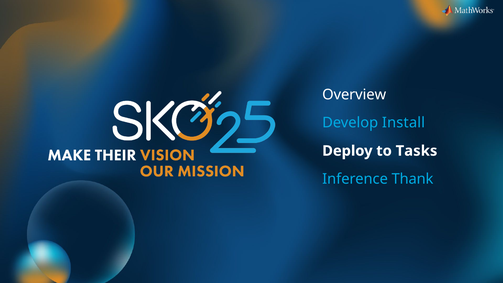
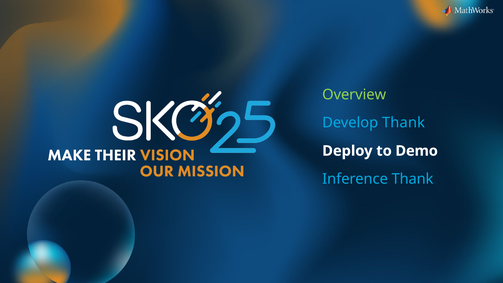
Overview colour: white -> light green
Develop Install: Install -> Thank
Tasks: Tasks -> Demo
